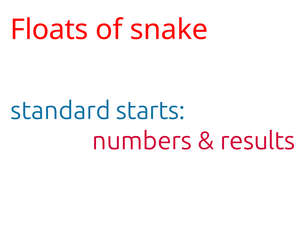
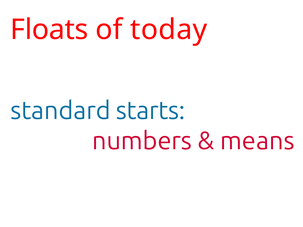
snake: snake -> today
results: results -> means
